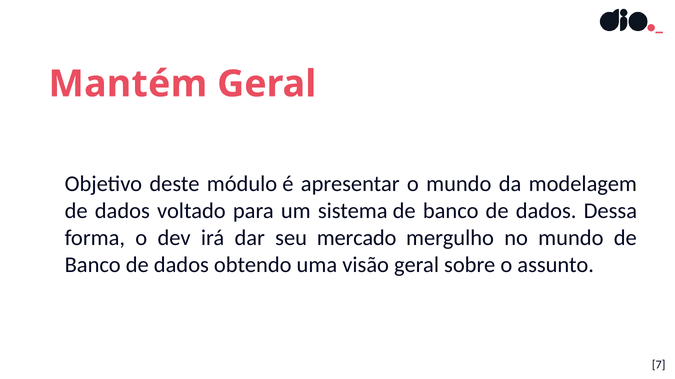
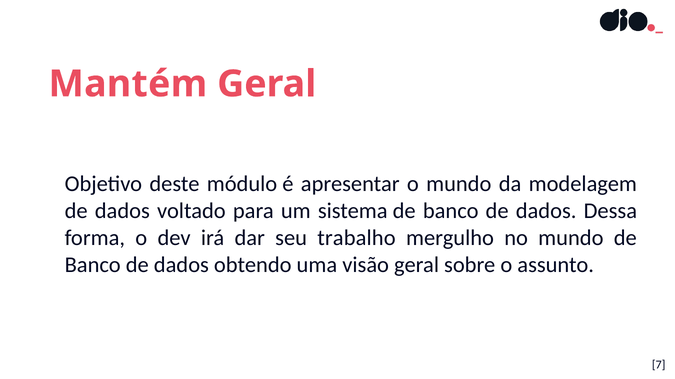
mercado: mercado -> trabalho
